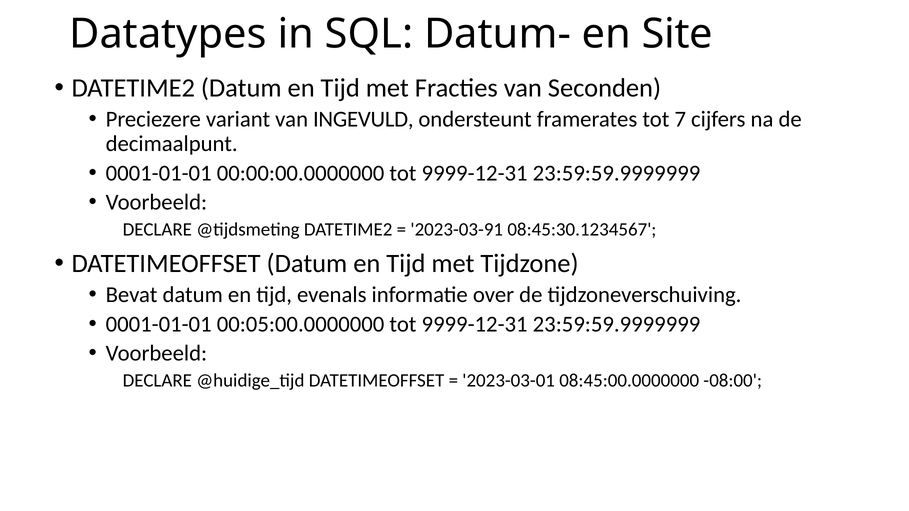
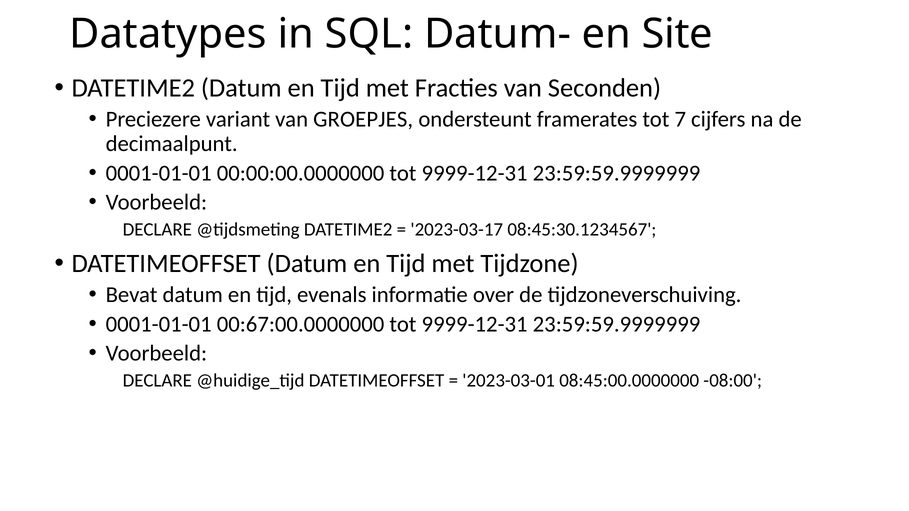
INGEVULD: INGEVULD -> GROEPJES
2023-03-91: 2023-03-91 -> 2023-03-17
00:05:00.0000000: 00:05:00.0000000 -> 00:67:00.0000000
